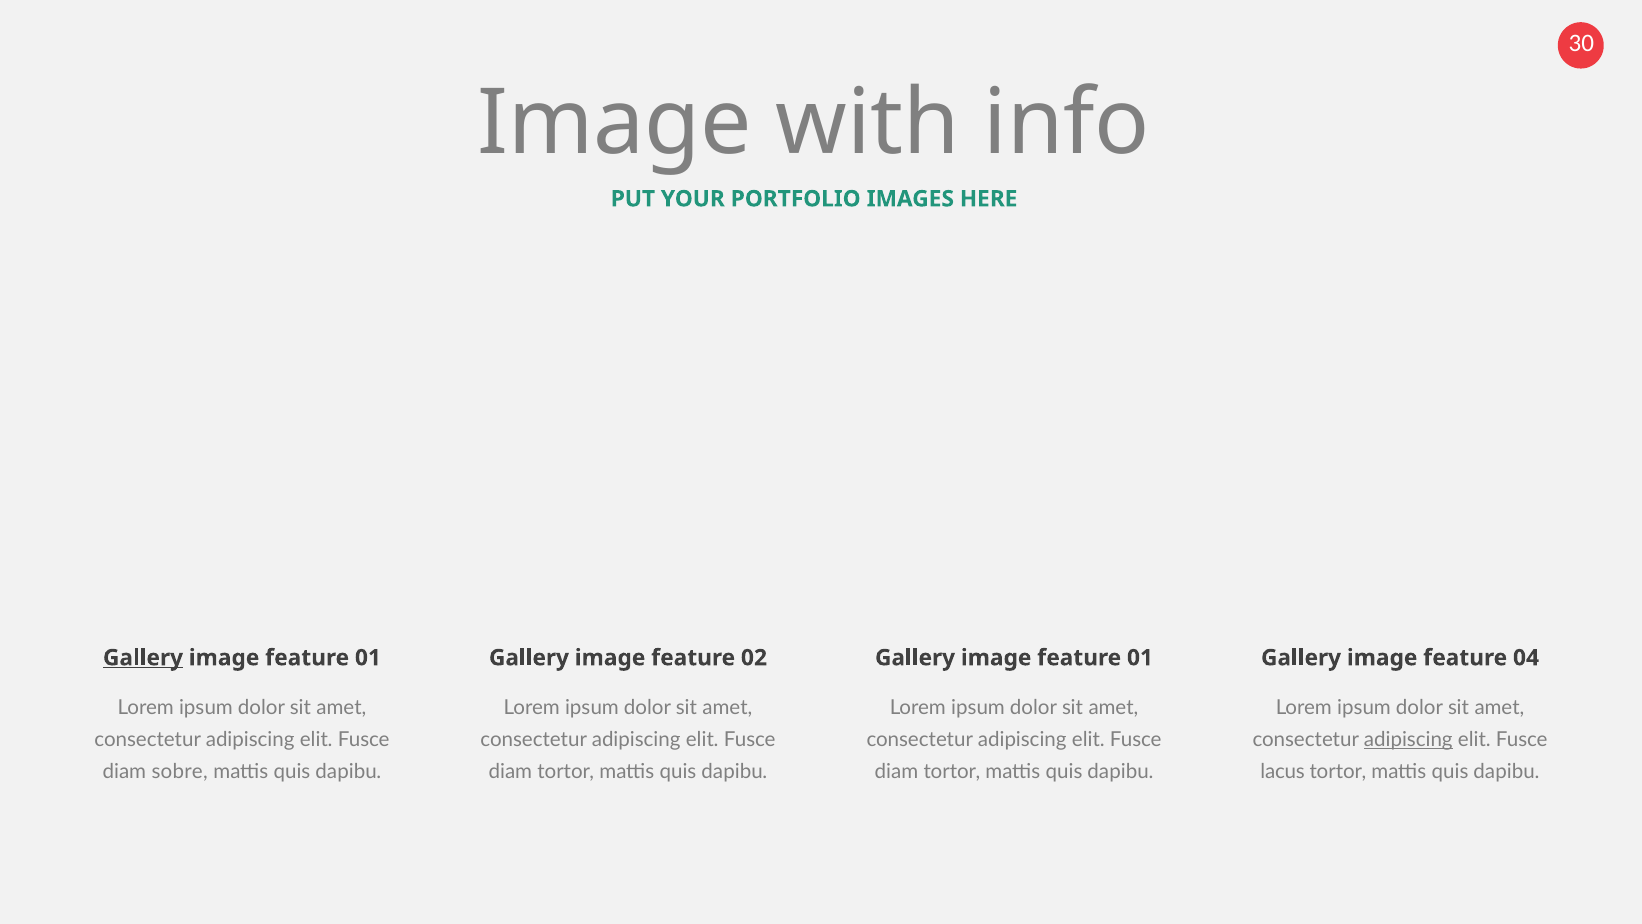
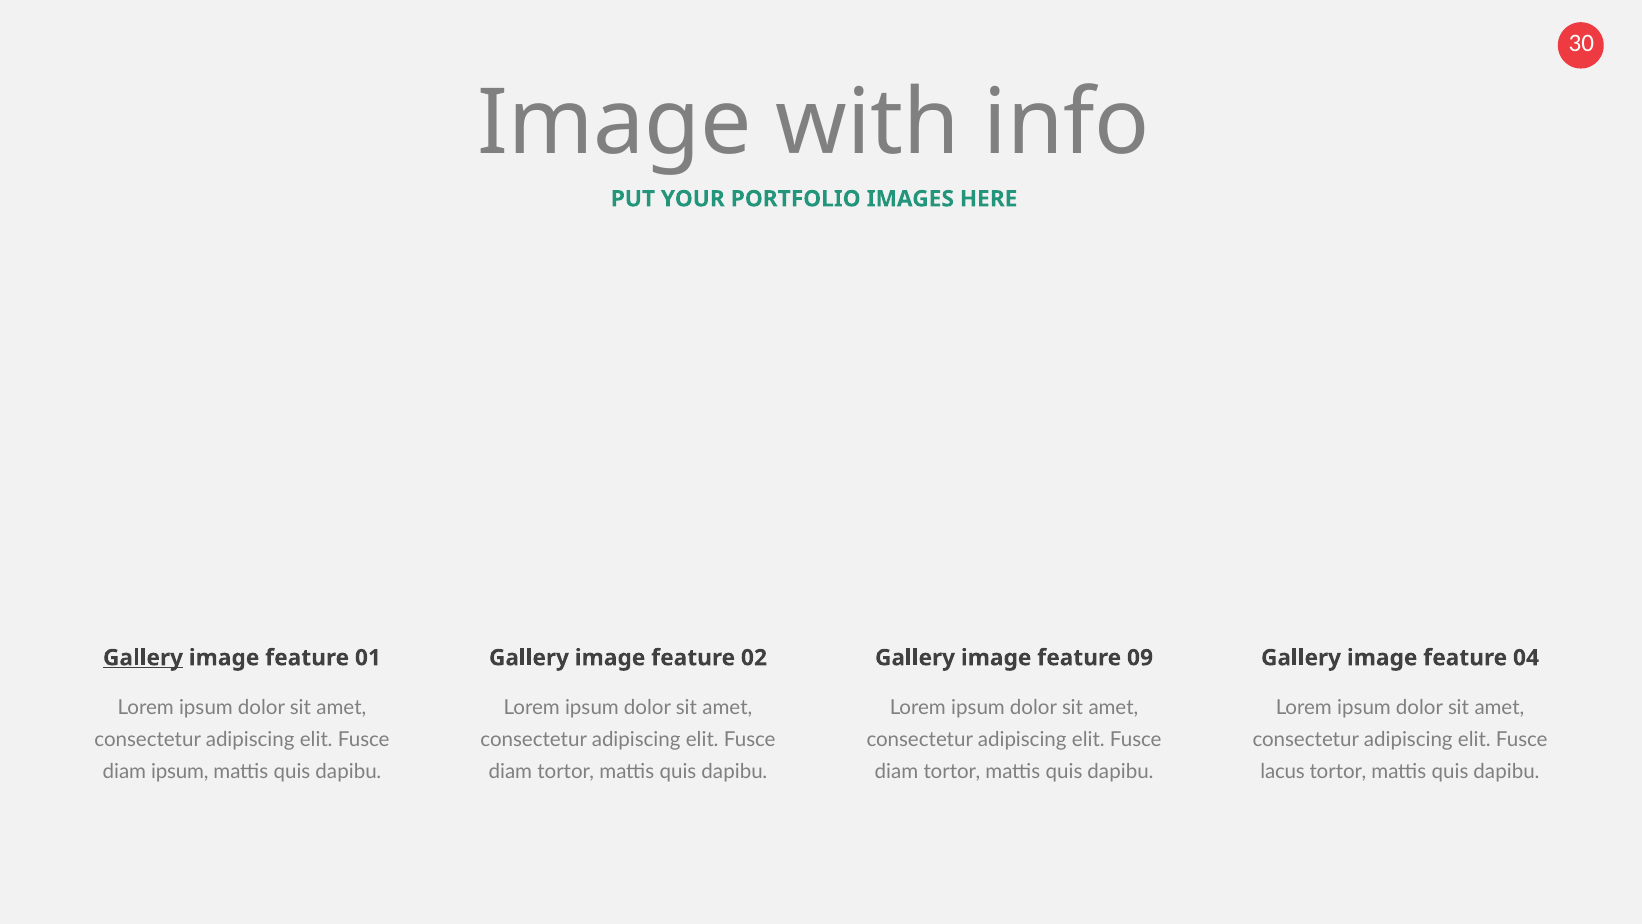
01 at (1140, 658): 01 -> 09
adipiscing at (1408, 739) underline: present -> none
diam sobre: sobre -> ipsum
